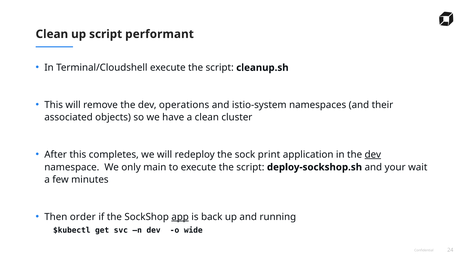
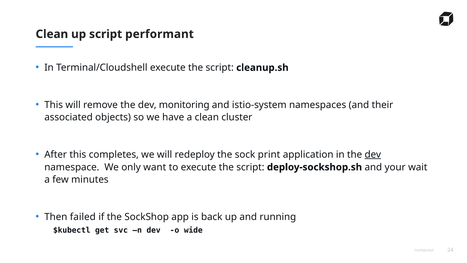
operations: operations -> monitoring
main: main -> want
order: order -> failed
app underline: present -> none
